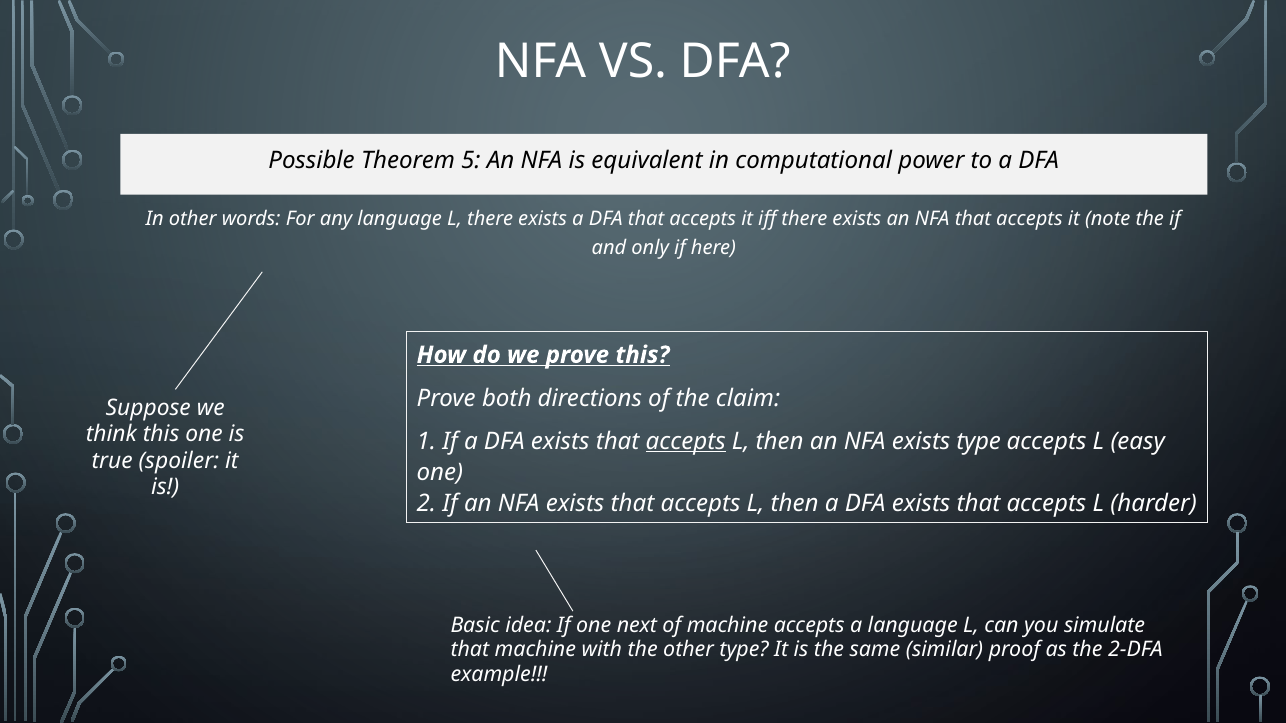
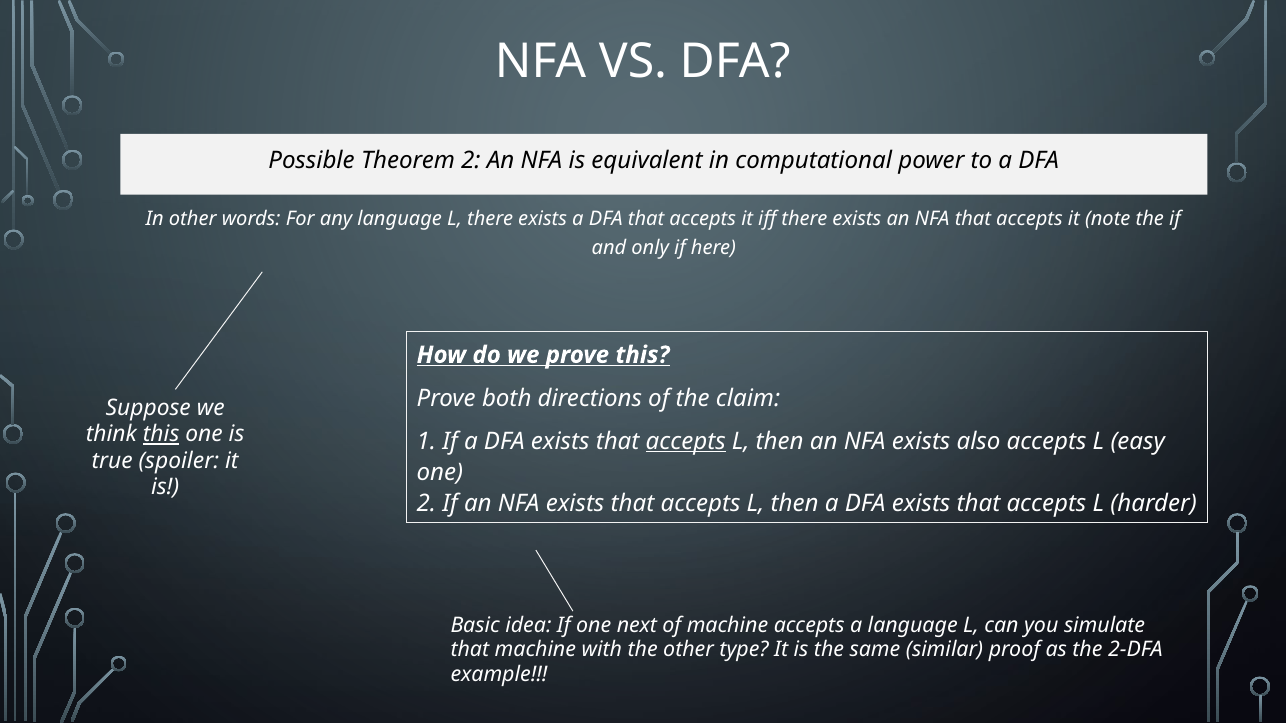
Theorem 5: 5 -> 2
this at (161, 435) underline: none -> present
exists type: type -> also
